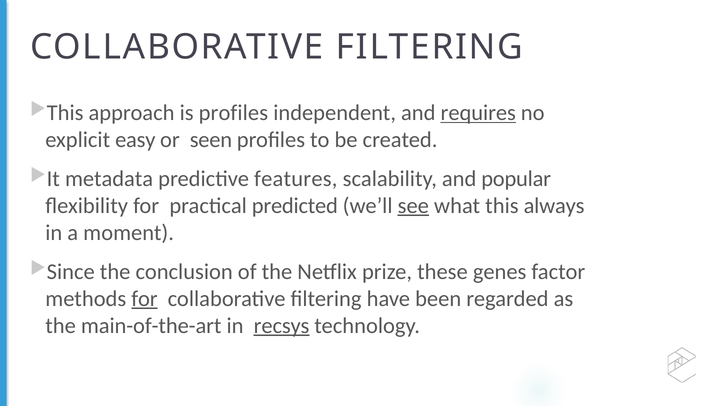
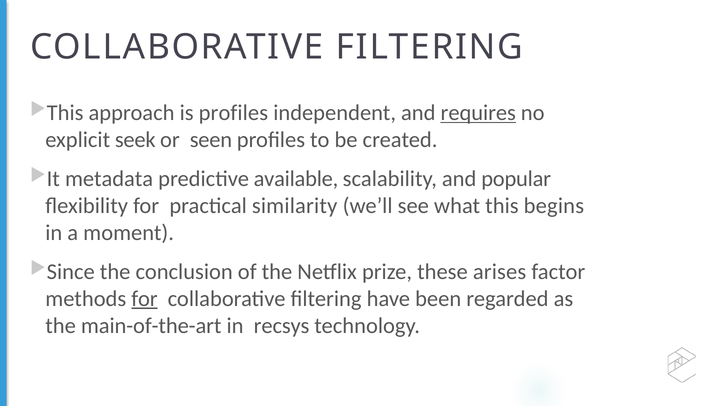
easy: easy -> seek
features: features -> available
predicted: predicted -> similarity
see underline: present -> none
always: always -> begins
genes: genes -> arises
recsys underline: present -> none
